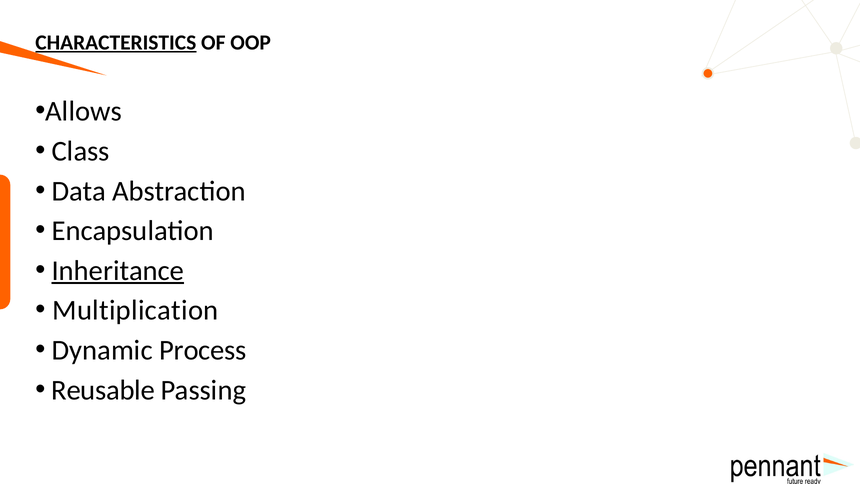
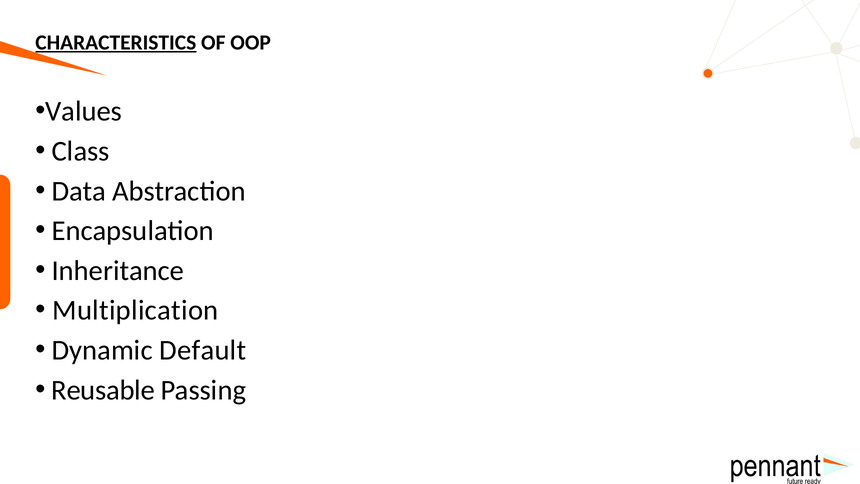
Allows: Allows -> Values
Inheritance underline: present -> none
Process: Process -> Default
